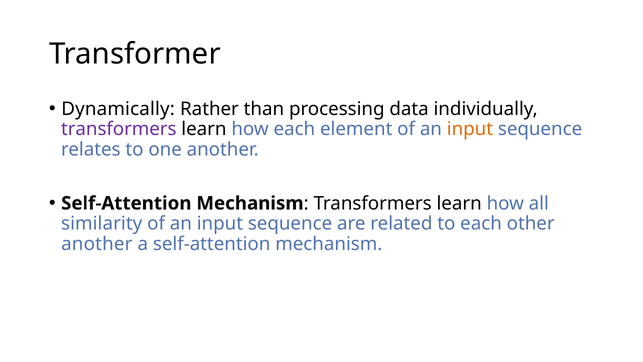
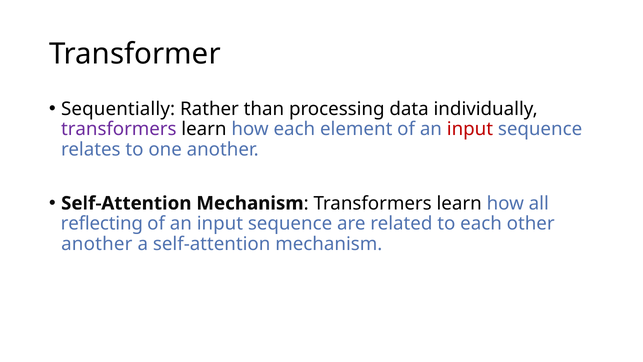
Dynamically: Dynamically -> Sequentially
input at (470, 129) colour: orange -> red
similarity: similarity -> reflecting
